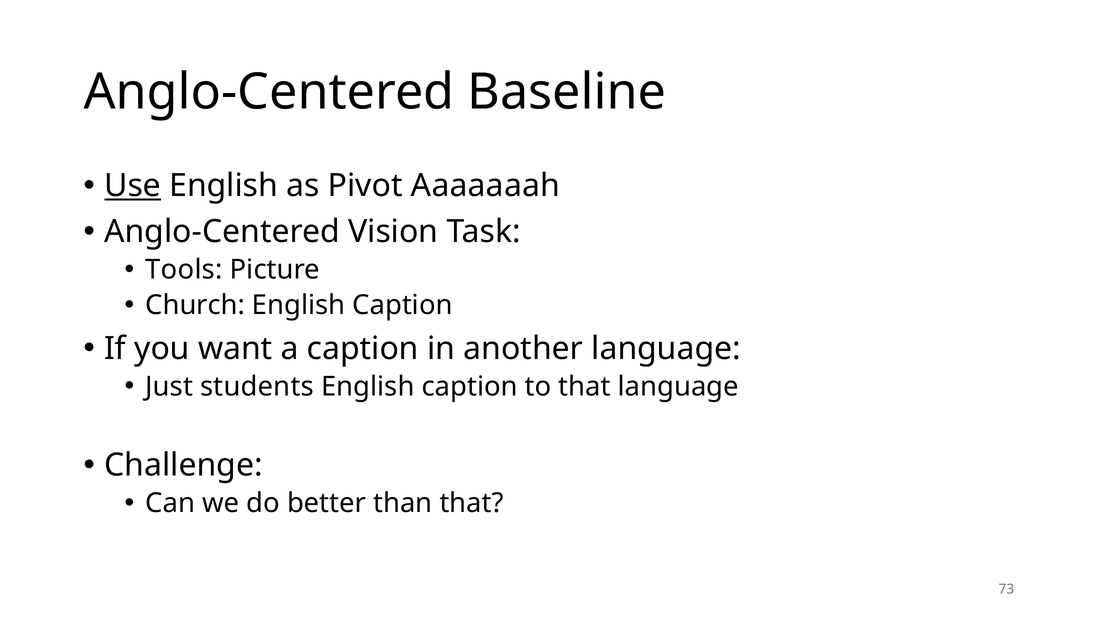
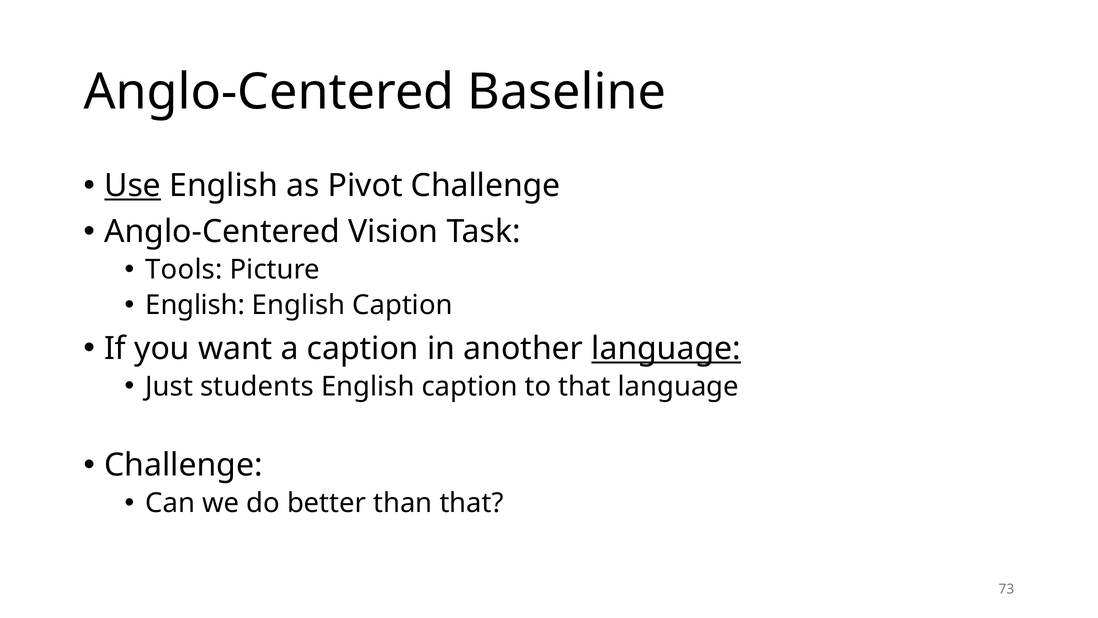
Pivot Aaaaaaah: Aaaaaaah -> Challenge
Church at (195, 305): Church -> English
language at (666, 348) underline: none -> present
